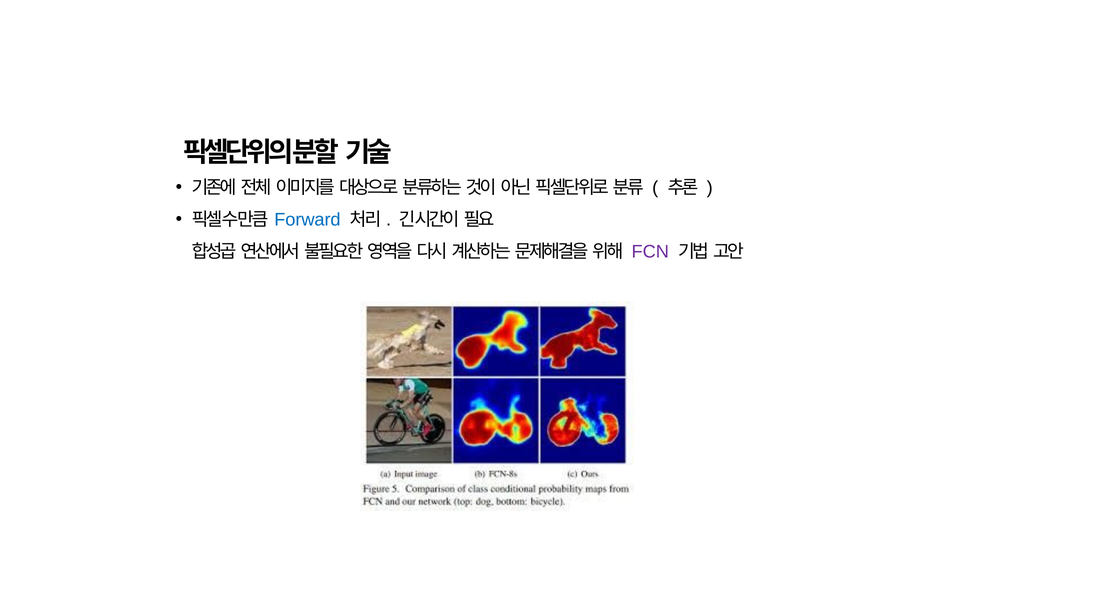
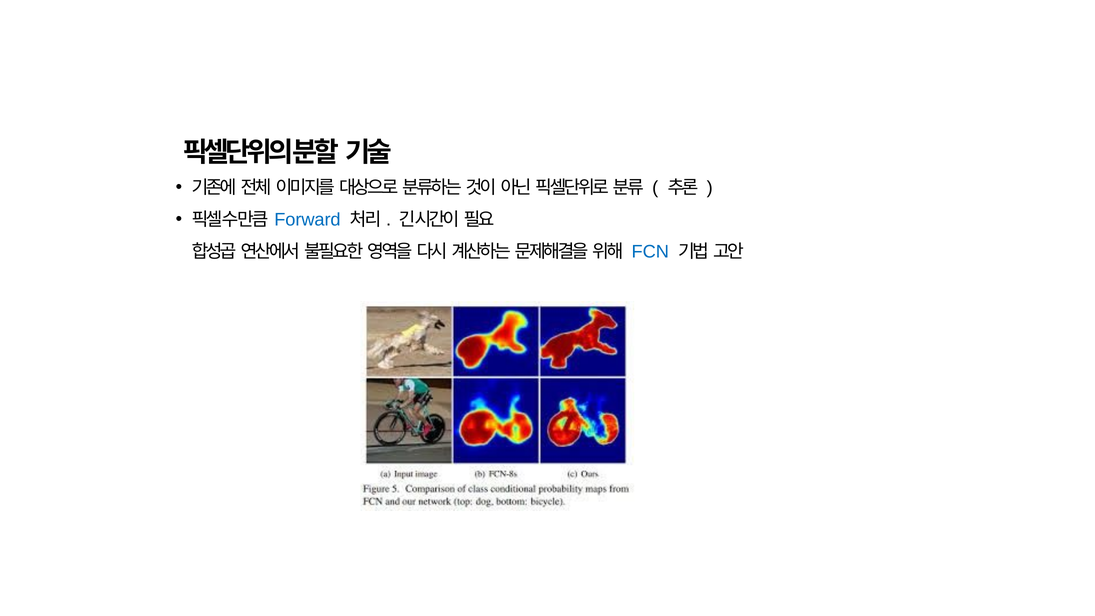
FCN colour: purple -> blue
